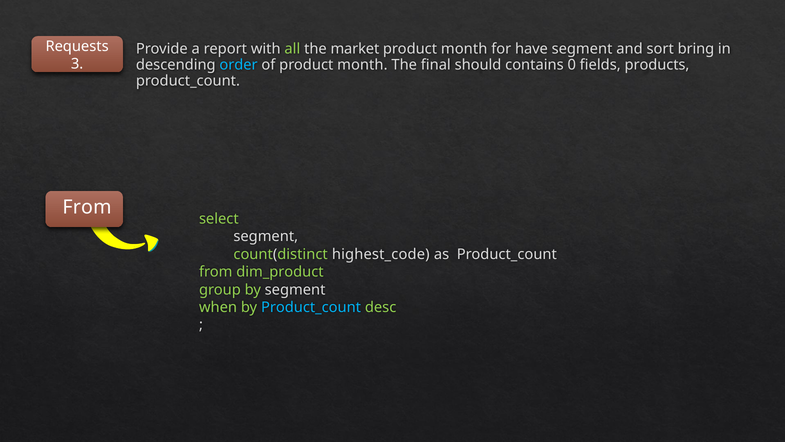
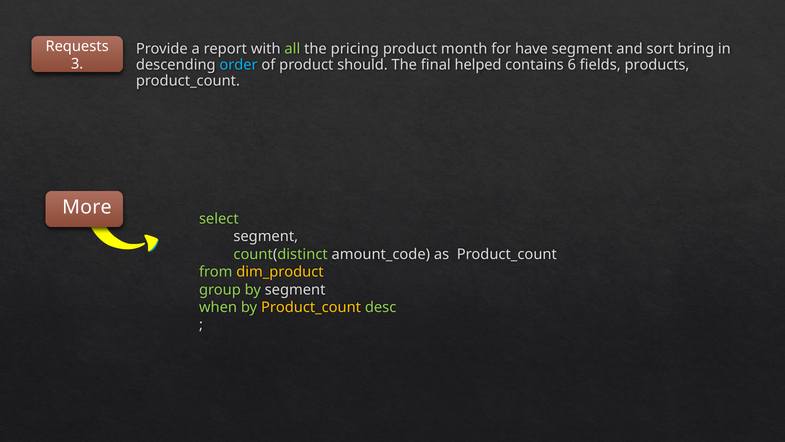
market: market -> pricing
of product month: month -> should
should: should -> helped
0: 0 -> 6
From at (87, 207): From -> More
highest_code: highest_code -> amount_code
dim_product colour: light green -> yellow
Product_count at (311, 307) colour: light blue -> yellow
